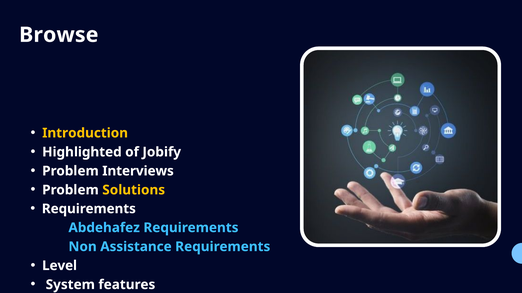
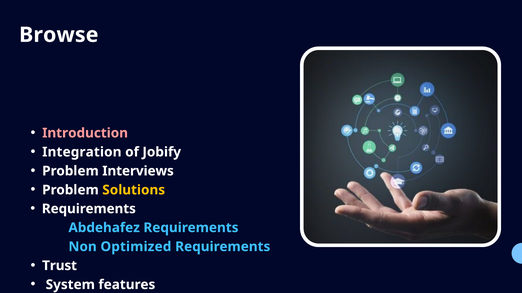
Introduction colour: yellow -> pink
Highlighted: Highlighted -> Integration
Assistance: Assistance -> Optimized
Level: Level -> Trust
